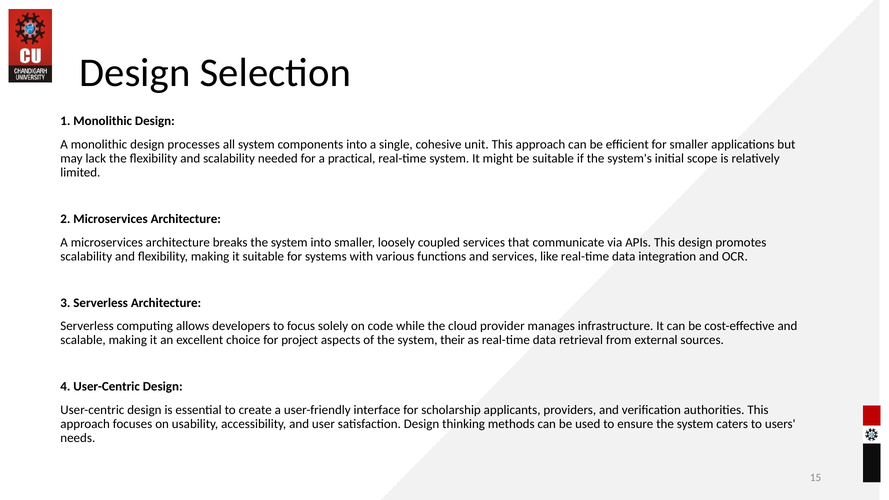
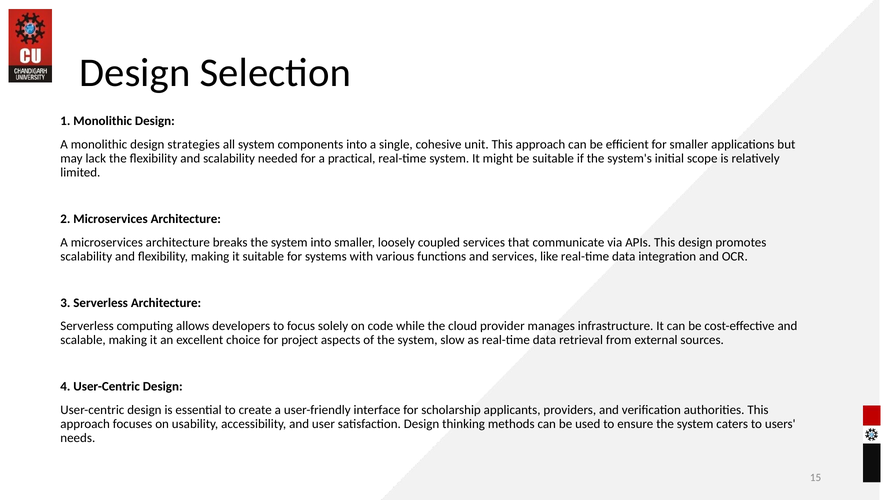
processes: processes -> strategies
their: their -> slow
